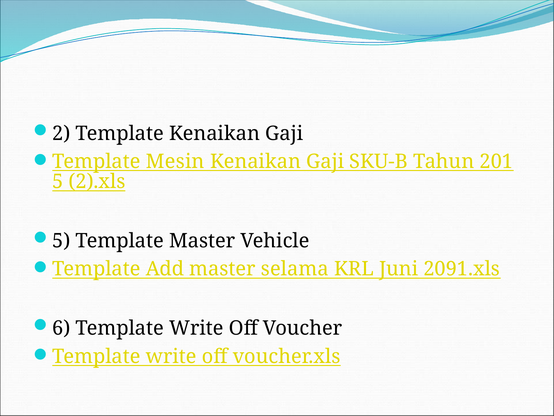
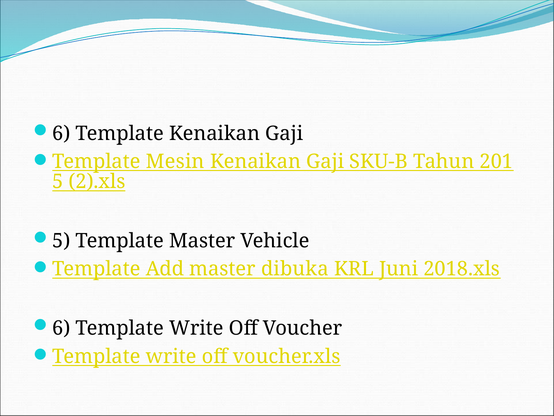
2 at (61, 133): 2 -> 6
selama: selama -> dibuka
2091.xls: 2091.xls -> 2018.xls
